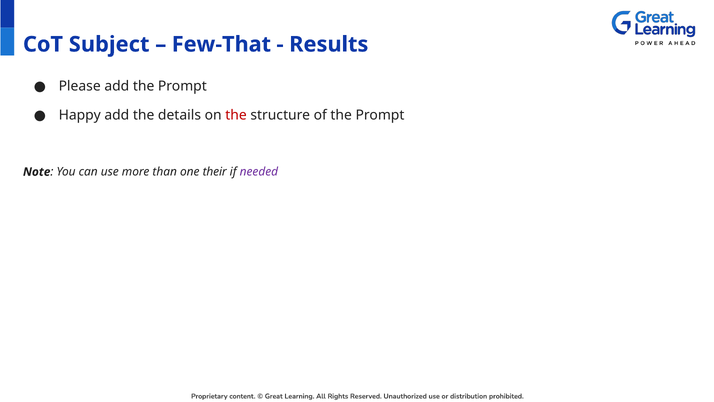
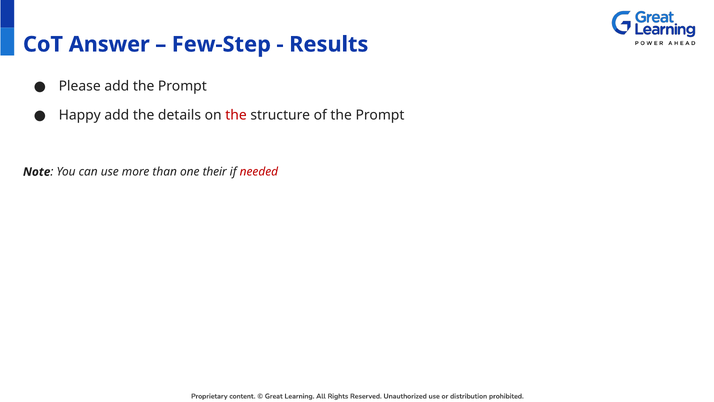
Subject: Subject -> Answer
Few-That: Few-That -> Few-Step
needed colour: purple -> red
